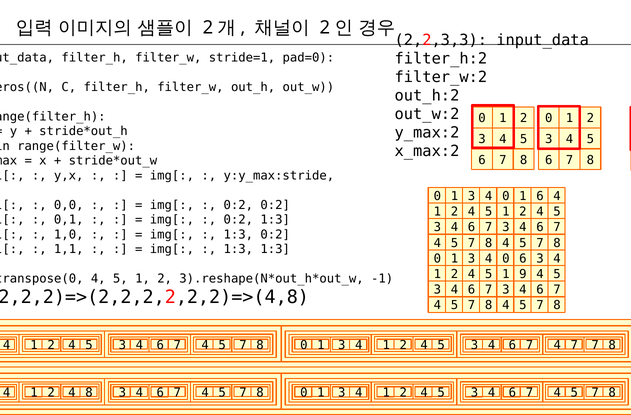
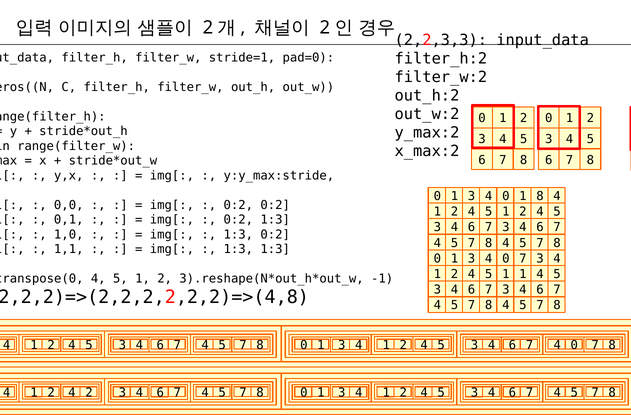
1 6: 6 -> 8
6 at (523, 258): 6 -> 7
1 9: 9 -> 1
4 7: 7 -> 0
4 8: 8 -> 2
